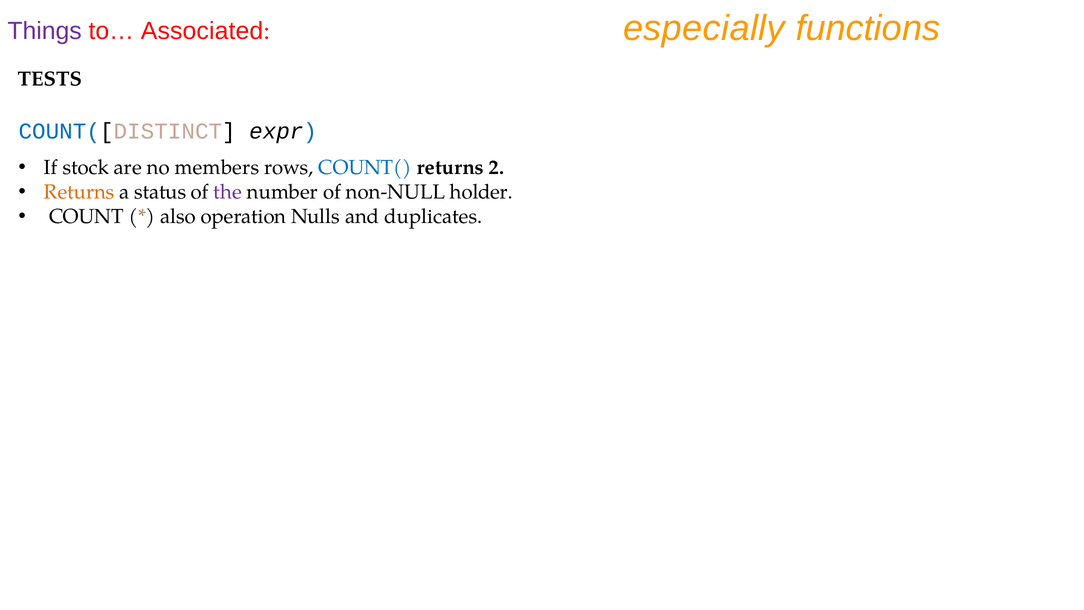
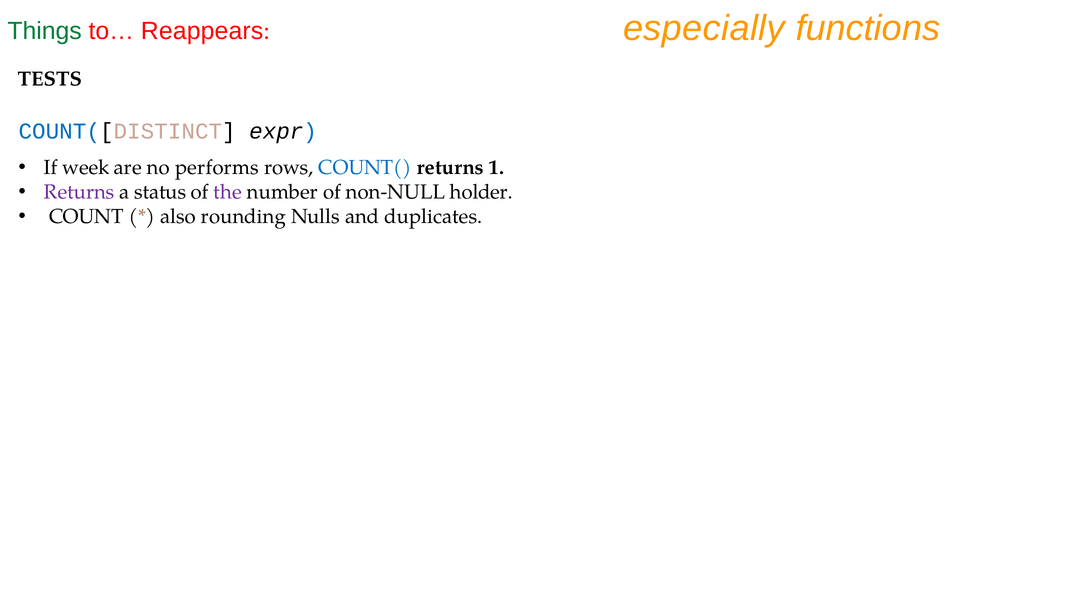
Things colour: purple -> green
Associated: Associated -> Reappears
stock: stock -> week
members: members -> performs
2: 2 -> 1
Returns at (79, 192) colour: orange -> purple
operation: operation -> rounding
